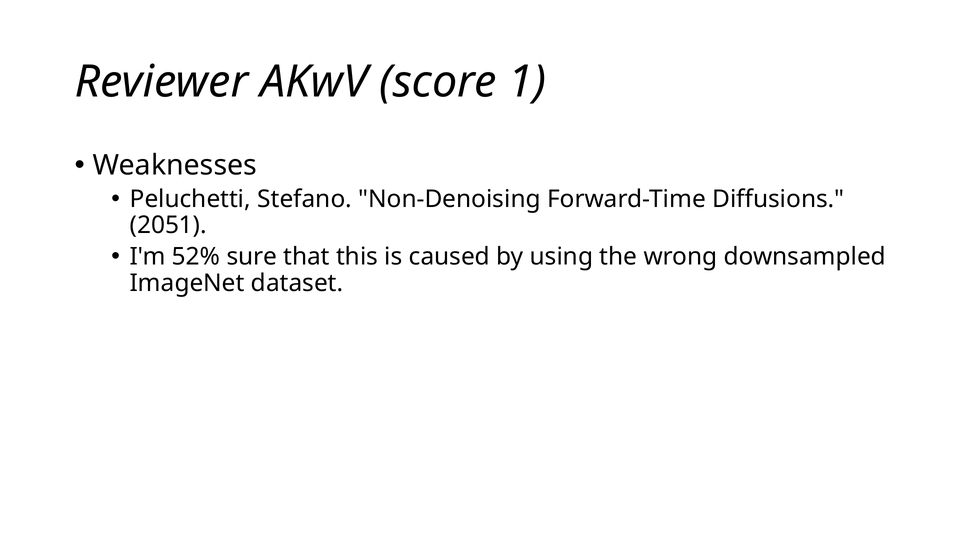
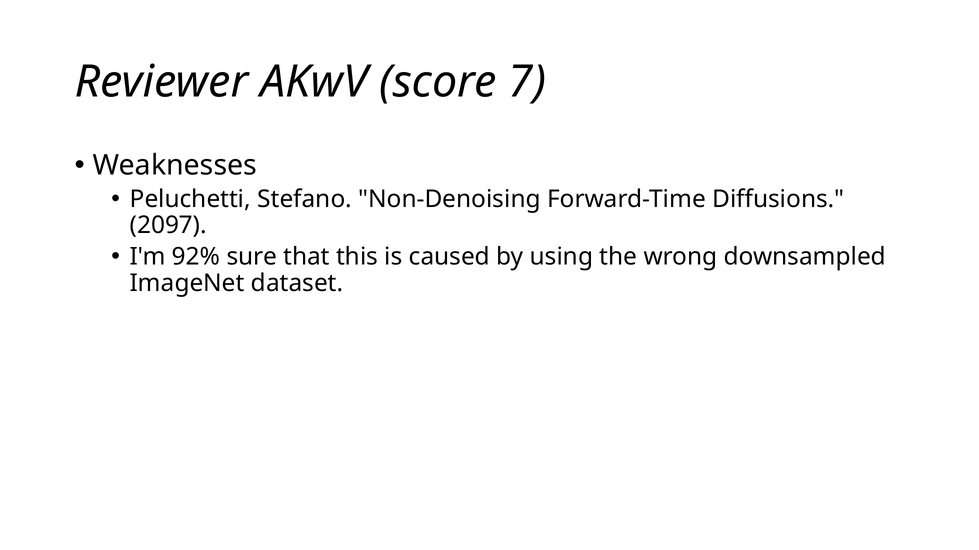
1: 1 -> 7
2051: 2051 -> 2097
52%: 52% -> 92%
